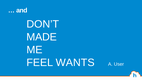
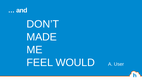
WANTS: WANTS -> WOULD
